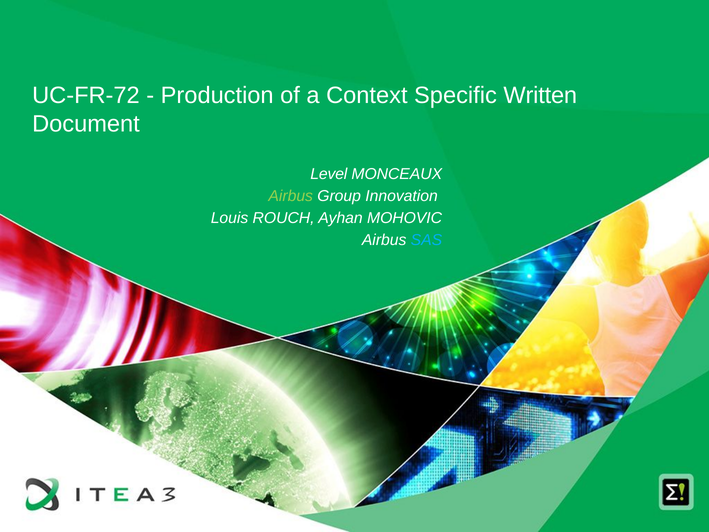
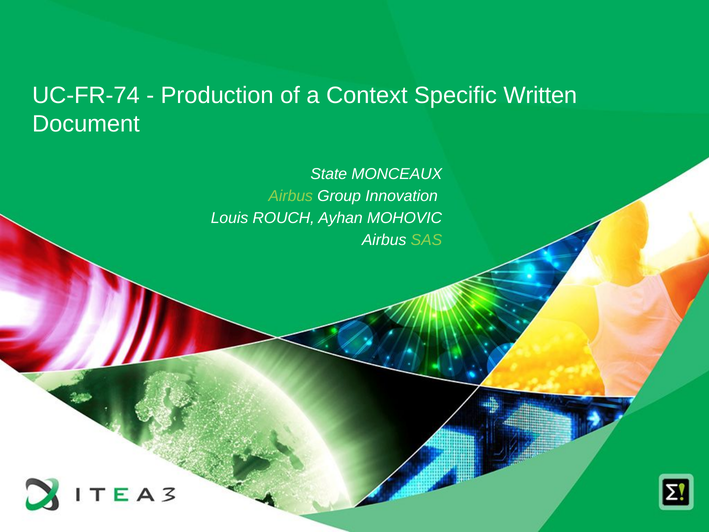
UC-FR-72: UC-FR-72 -> UC-FR-74
Level: Level -> State
SAS colour: light blue -> light green
